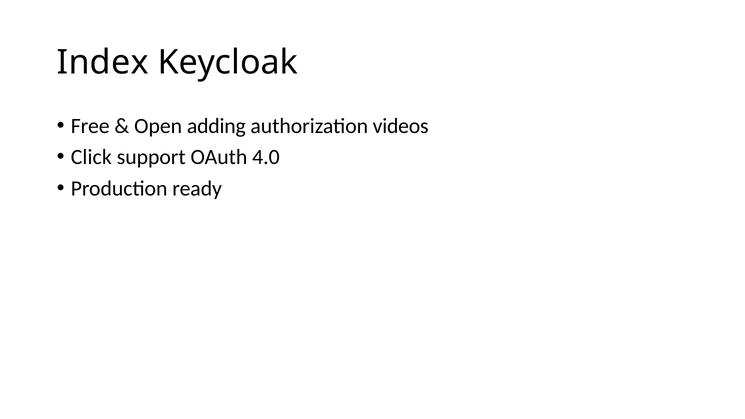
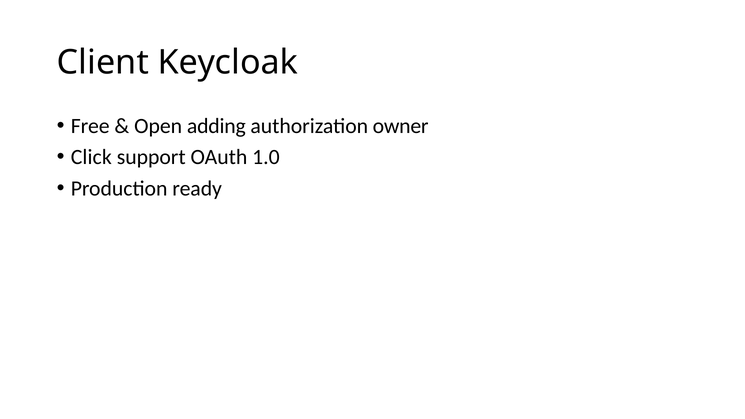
Index: Index -> Client
videos: videos -> owner
4.0: 4.0 -> 1.0
